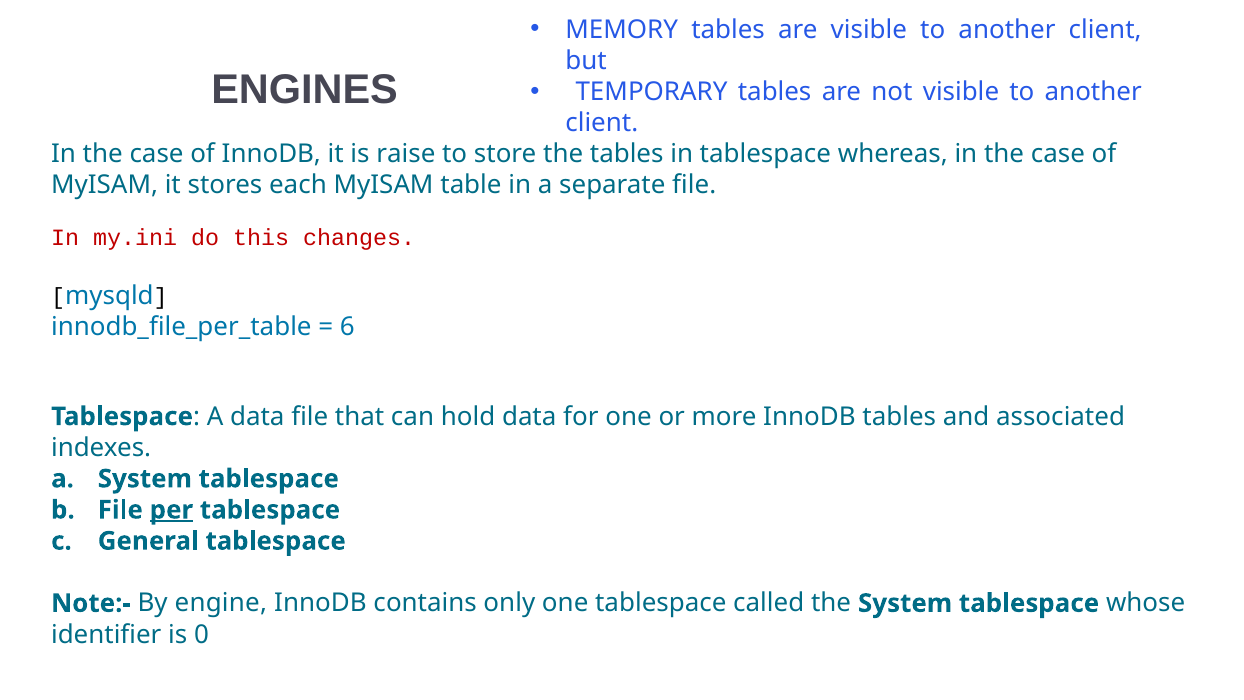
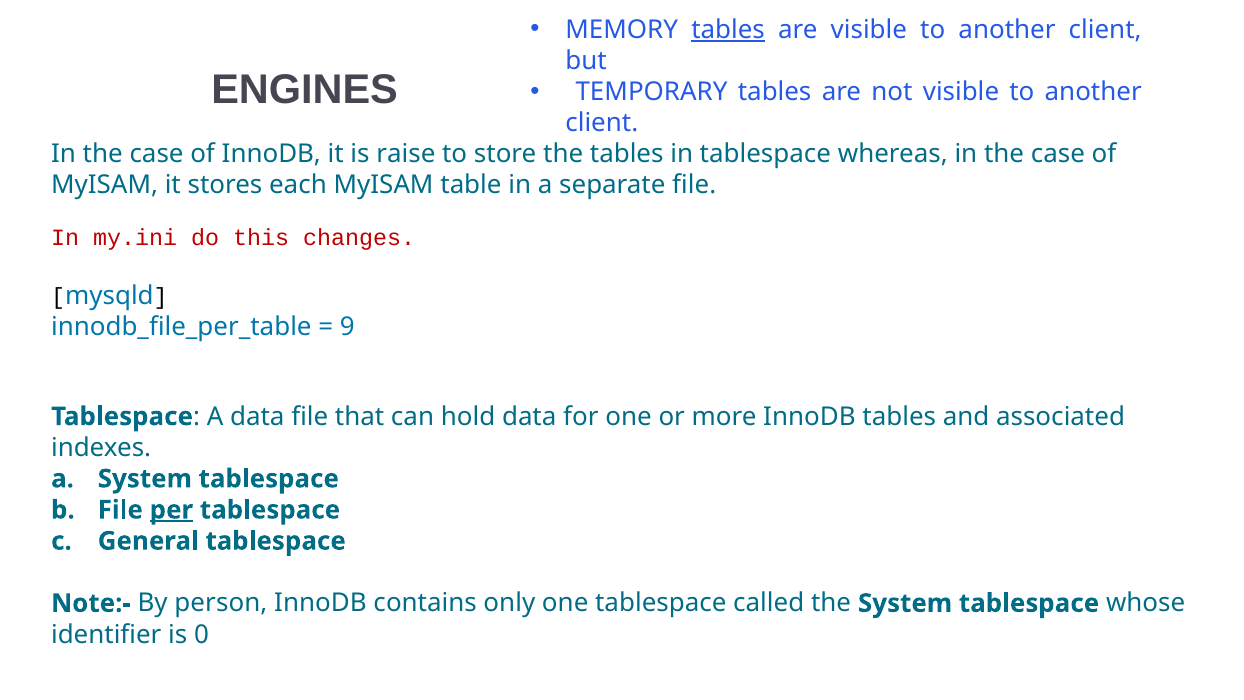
tables at (728, 30) underline: none -> present
6: 6 -> 9
engine: engine -> person
